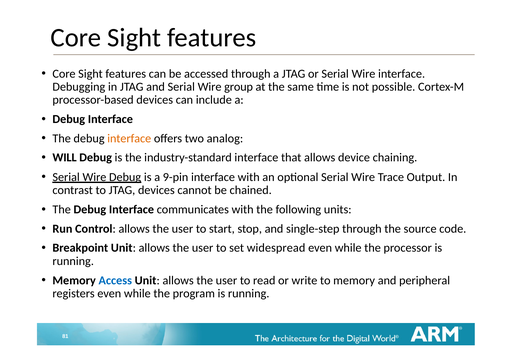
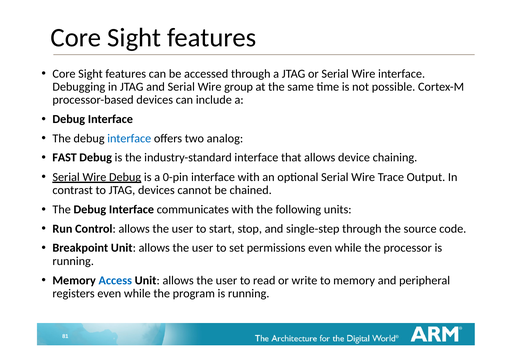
interface at (129, 138) colour: orange -> blue
WILL: WILL -> FAST
9-pin: 9-pin -> 0-pin
widespread: widespread -> permissions
